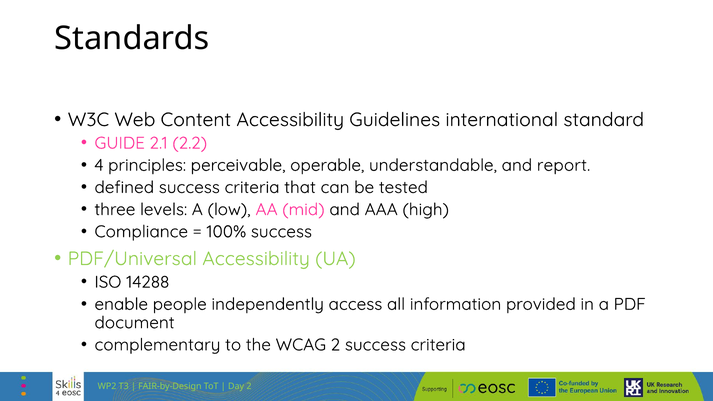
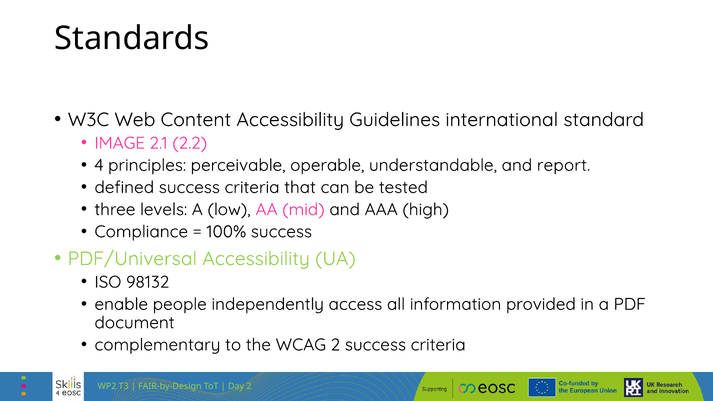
GUIDE: GUIDE -> IMAGE
14288: 14288 -> 98132
